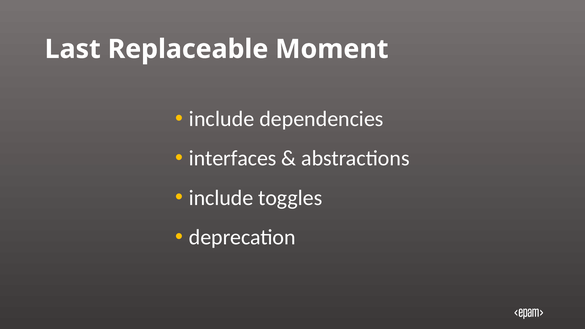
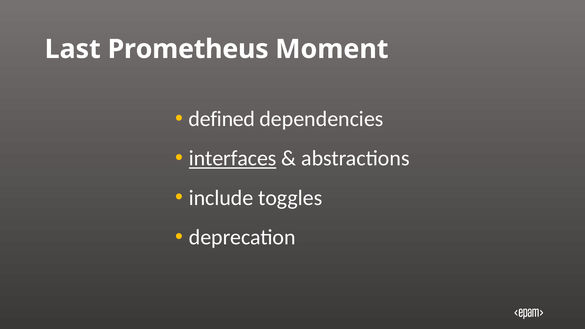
Replaceable: Replaceable -> Prometheus
include at (222, 119): include -> defined
interfaces underline: none -> present
